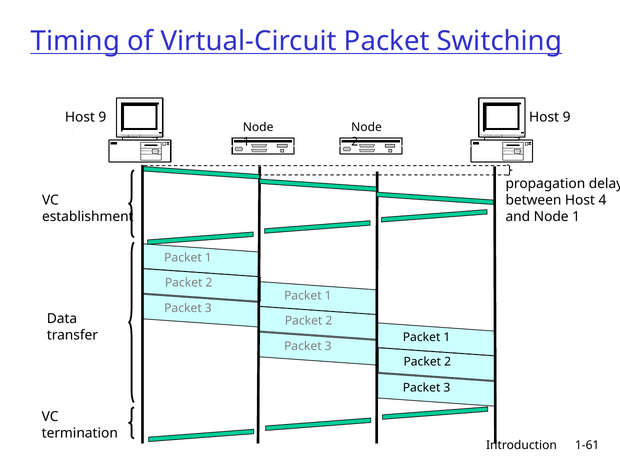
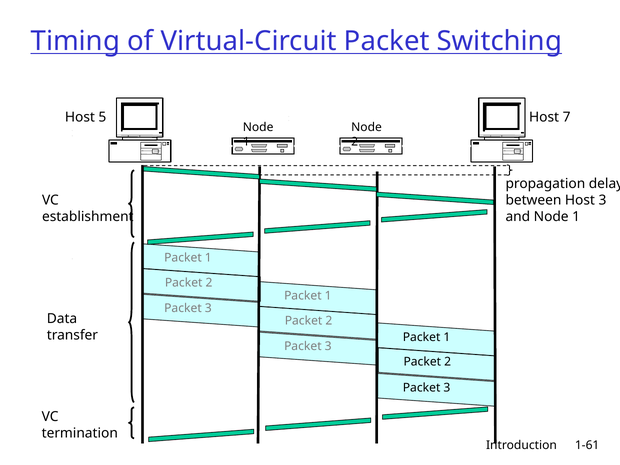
9 at (102, 117): 9 -> 5
9 at (567, 117): 9 -> 7
Host 4: 4 -> 3
